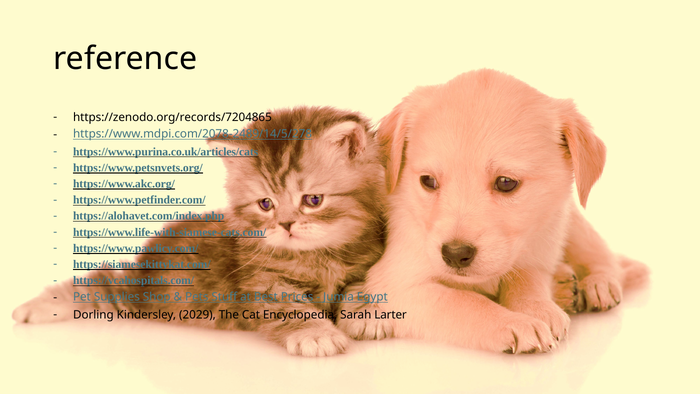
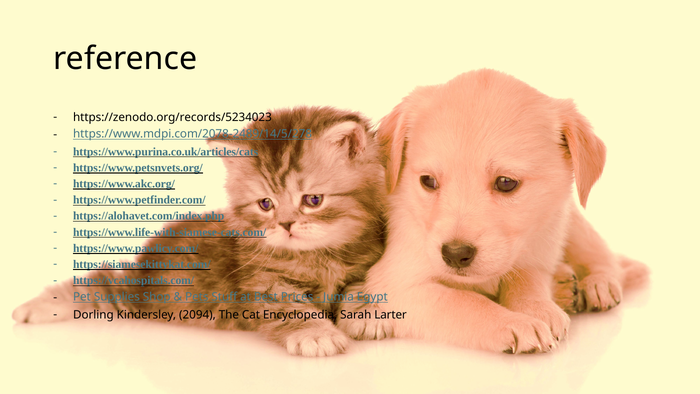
https://zenodo.org/records/7204865: https://zenodo.org/records/7204865 -> https://zenodo.org/records/5234023
2029: 2029 -> 2094
